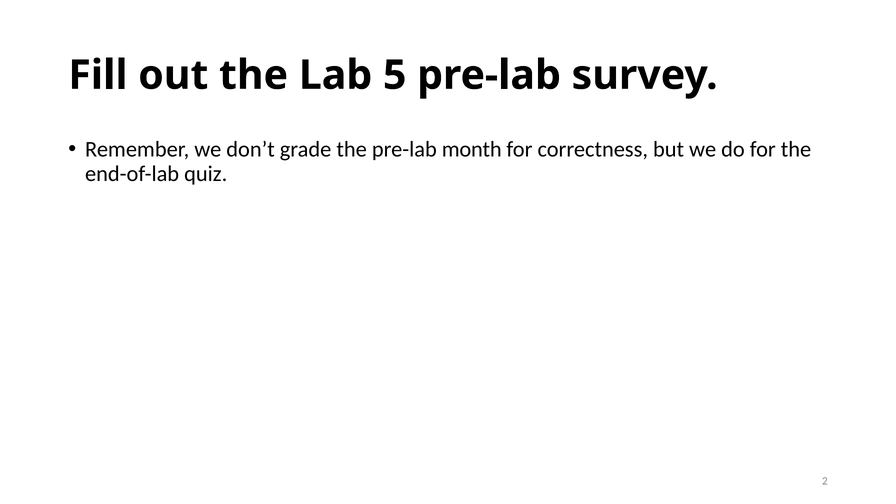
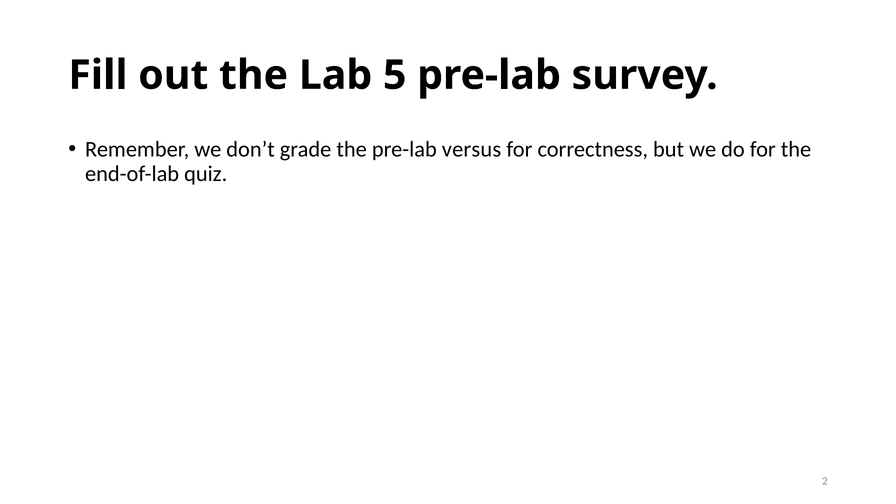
month: month -> versus
